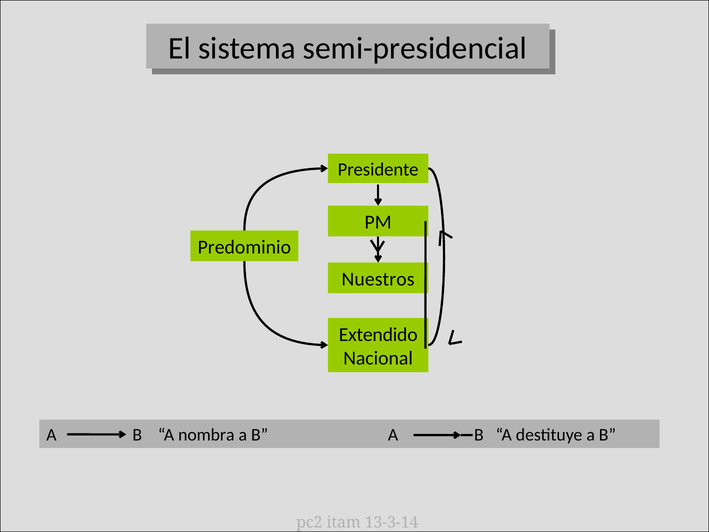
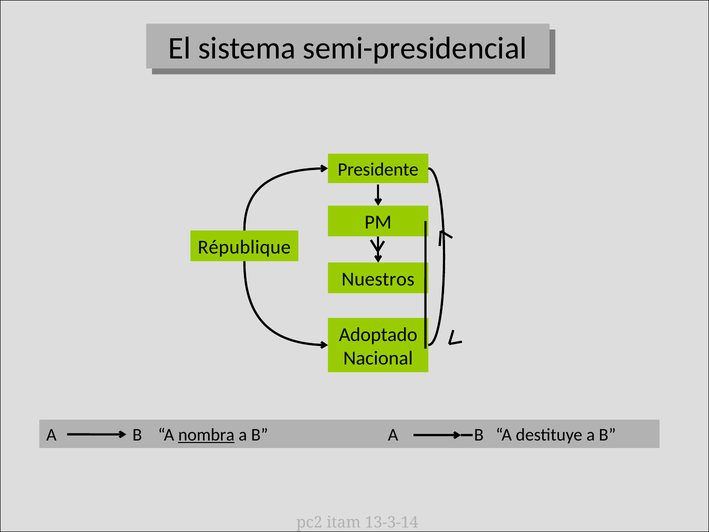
Predominio: Predominio -> République
Extendido: Extendido -> Adoptado
nombra underline: none -> present
